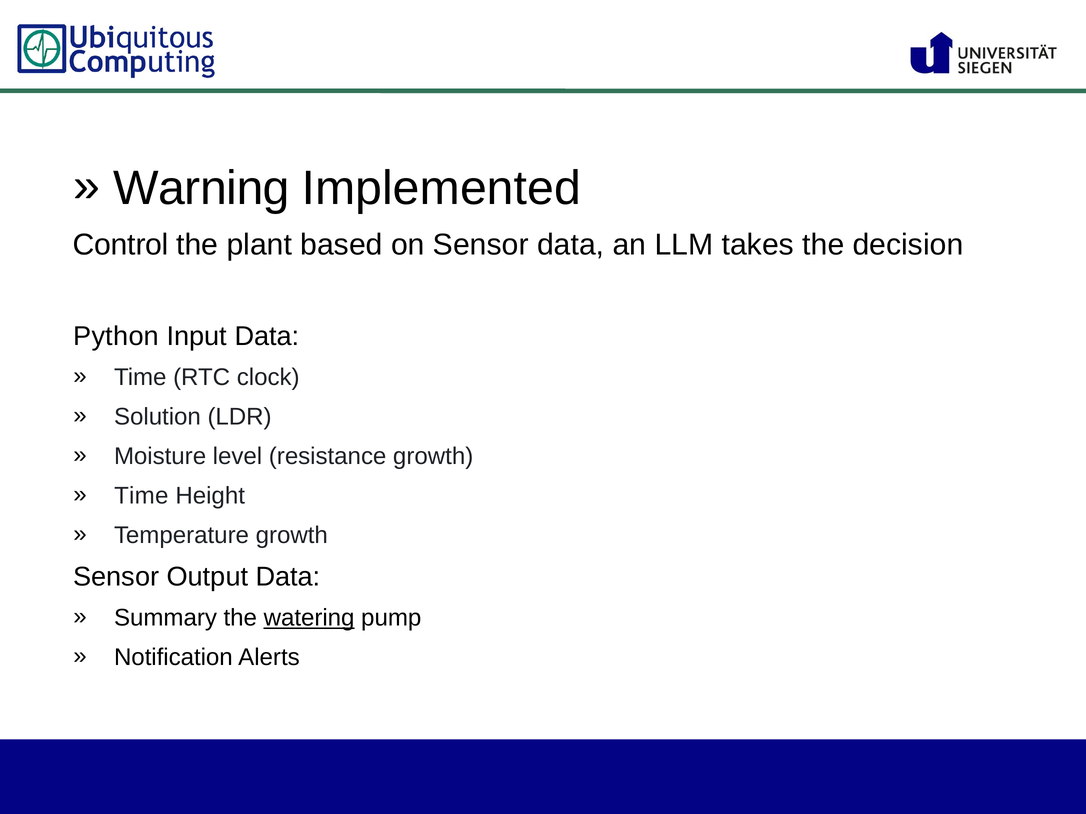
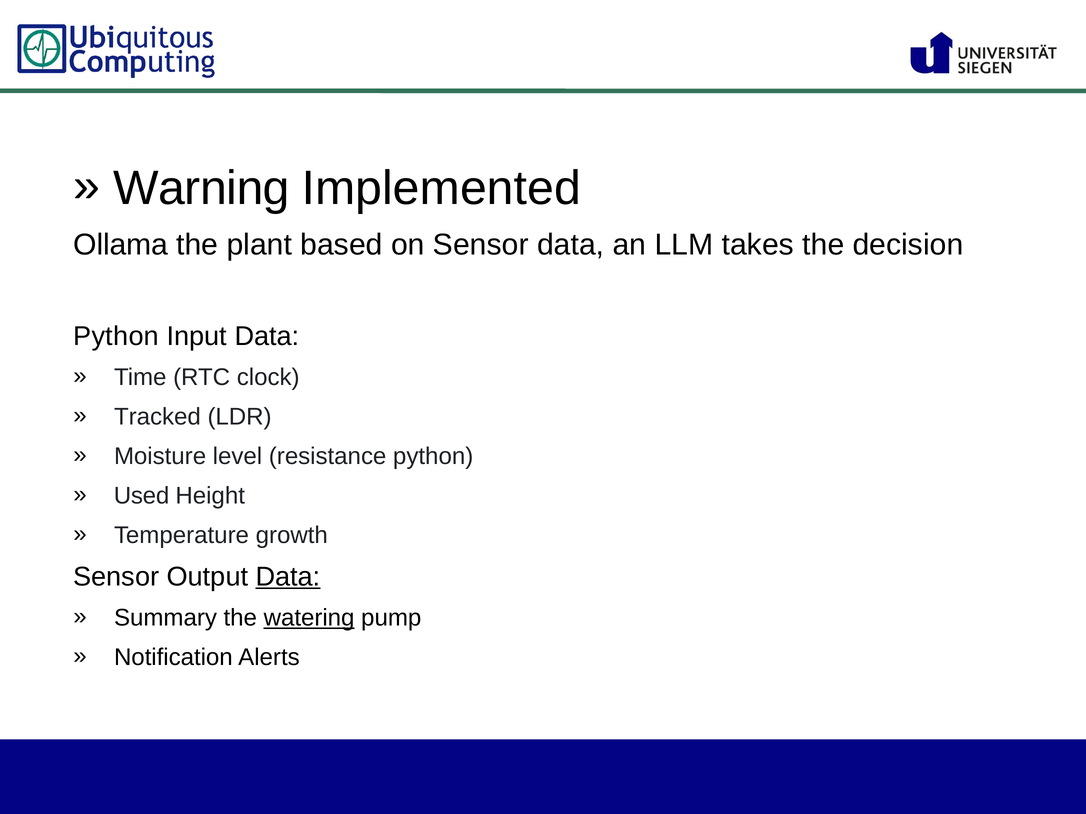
Control: Control -> Ollama
Solution: Solution -> Tracked
resistance growth: growth -> python
Time at (141, 496): Time -> Used
Data at (288, 577) underline: none -> present
